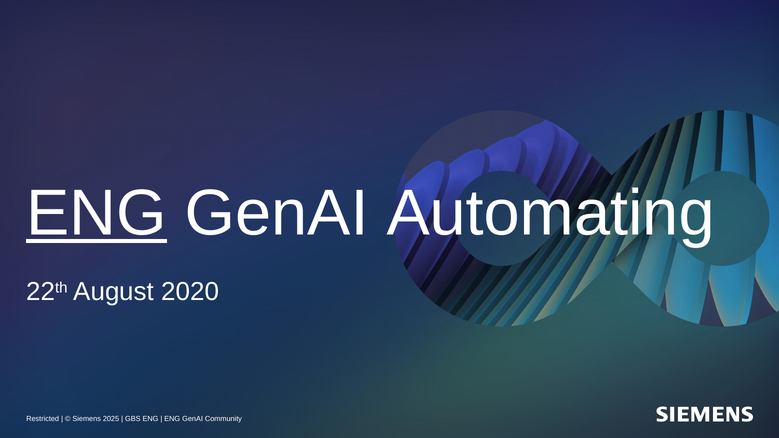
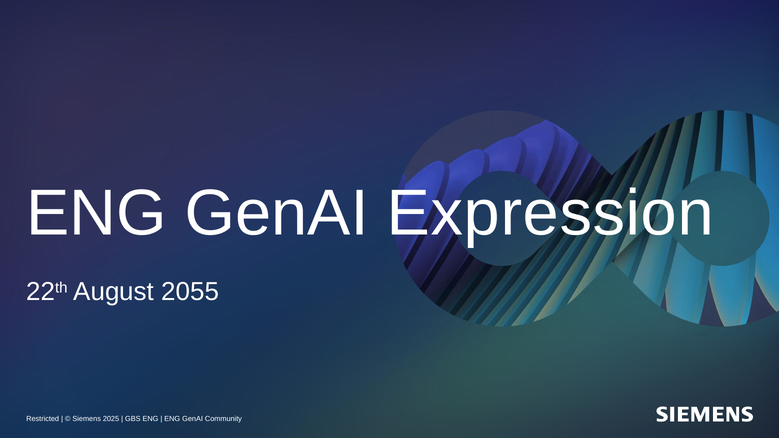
ENG at (96, 213) underline: present -> none
Automating: Automating -> Expression
2020: 2020 -> 2055
